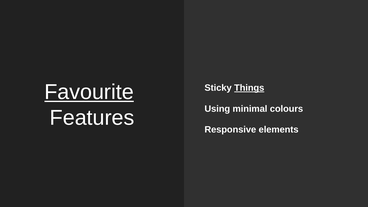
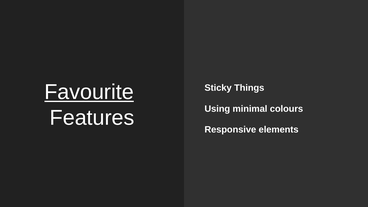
Things underline: present -> none
